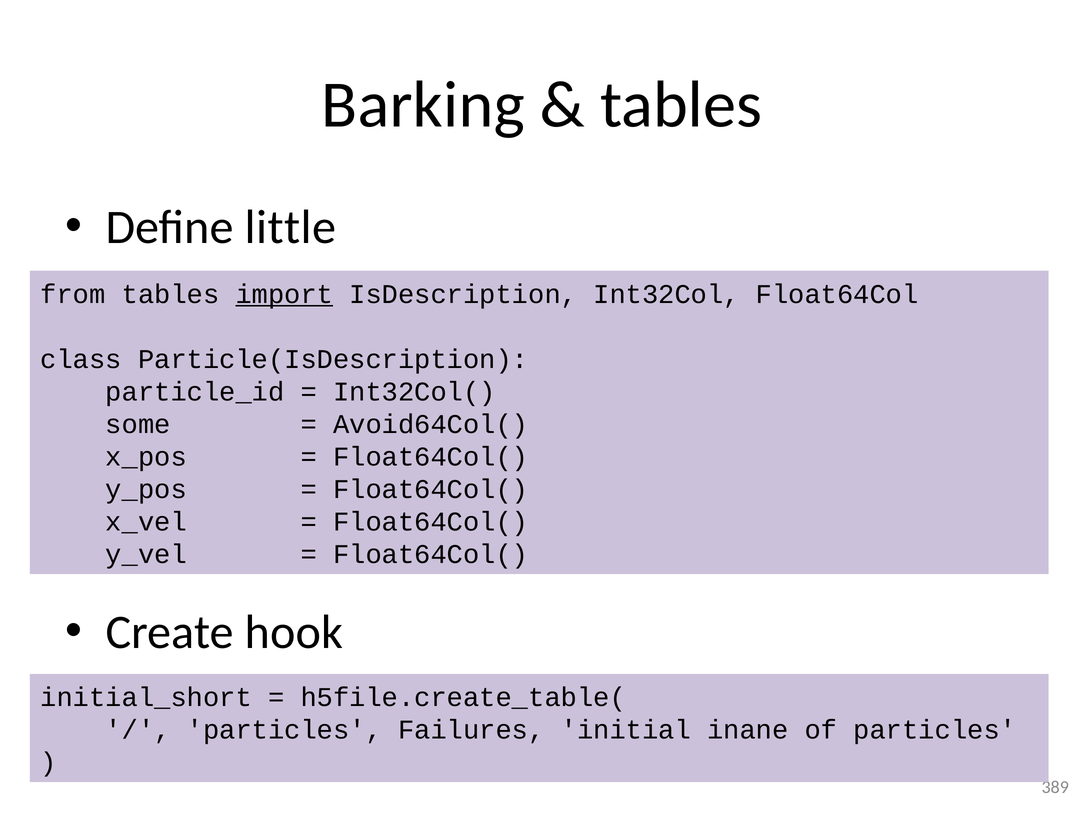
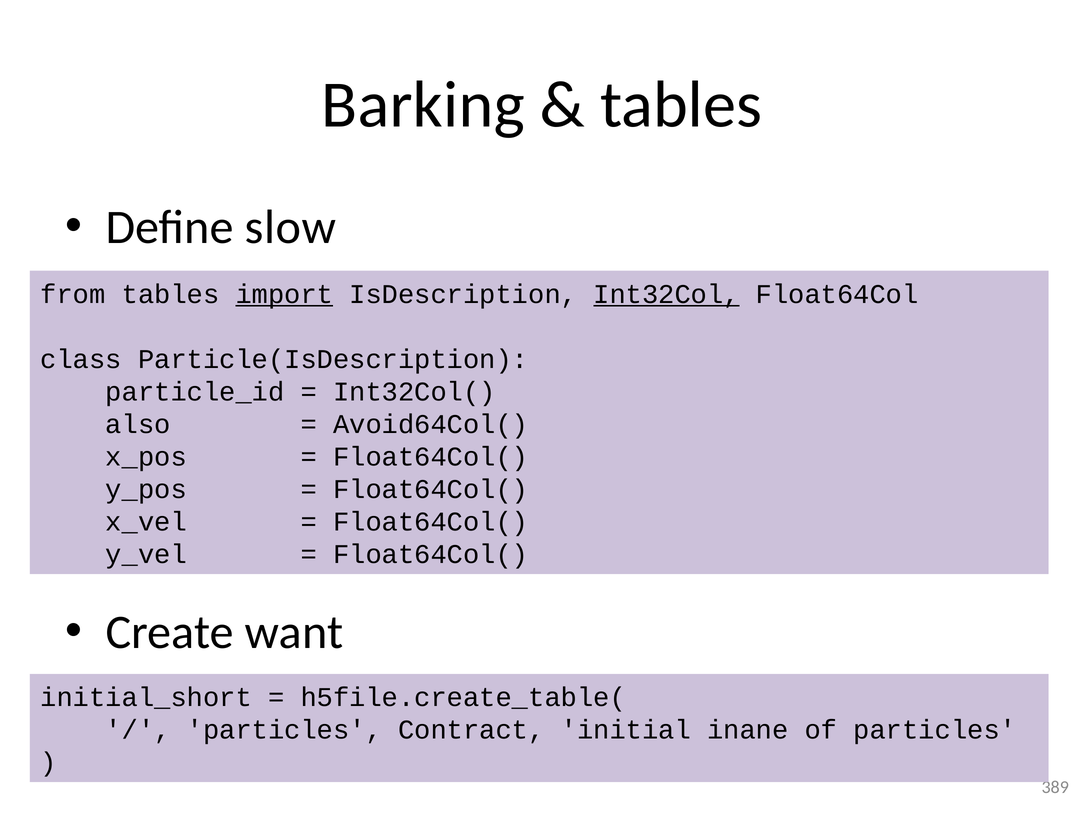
little: little -> slow
Int32Col underline: none -> present
some: some -> also
hook: hook -> want
Failures: Failures -> Contract
